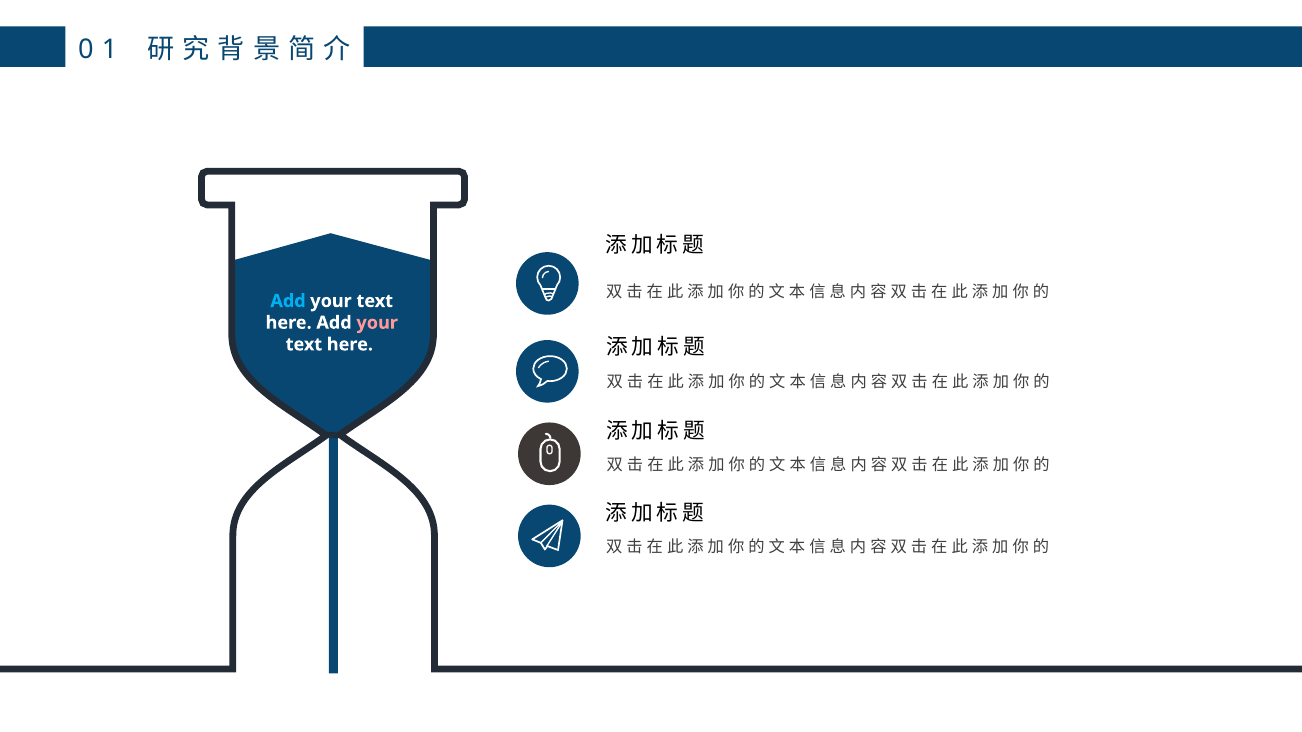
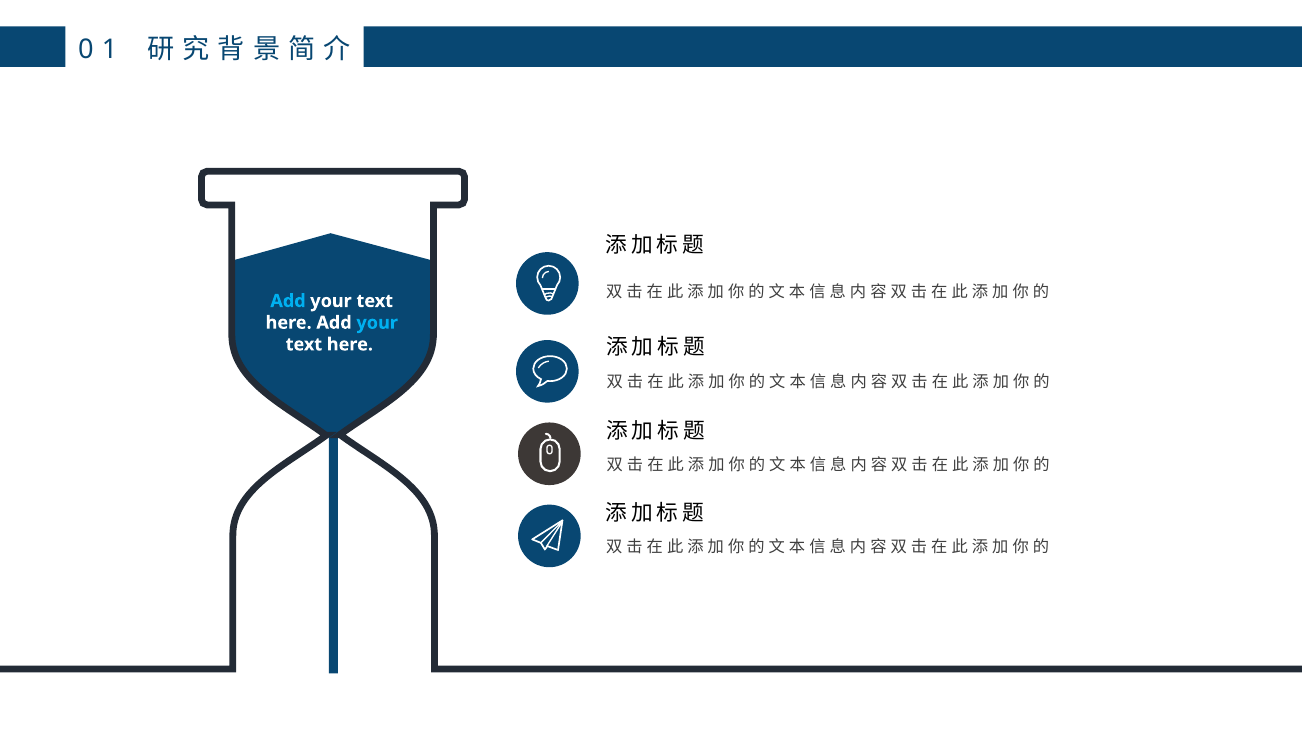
your at (377, 323) colour: pink -> light blue
